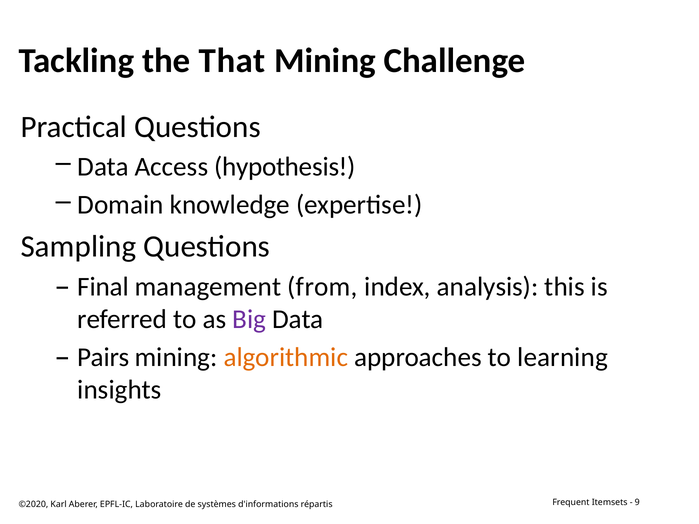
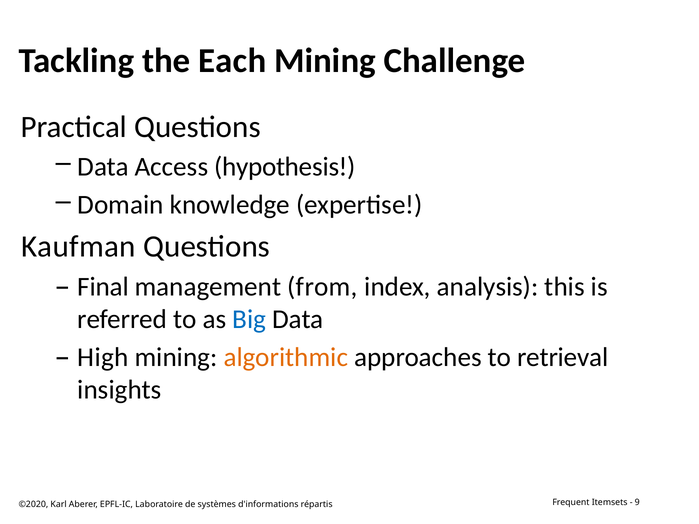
That: That -> Each
Sampling: Sampling -> Kaufman
Big colour: purple -> blue
Pairs: Pairs -> High
learning: learning -> retrieval
